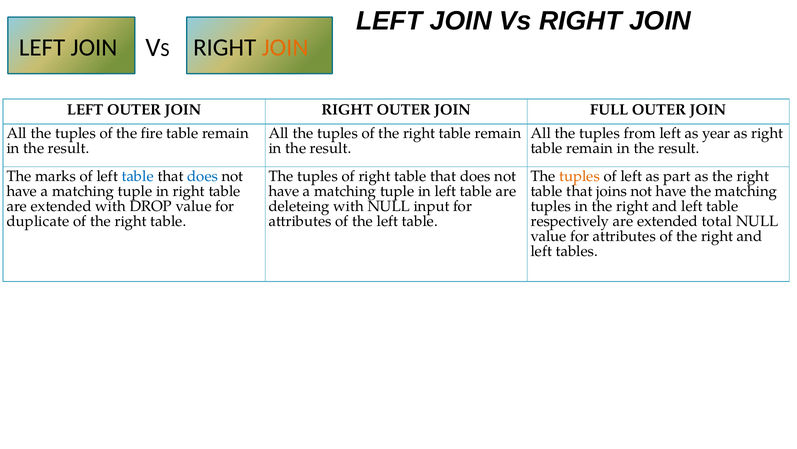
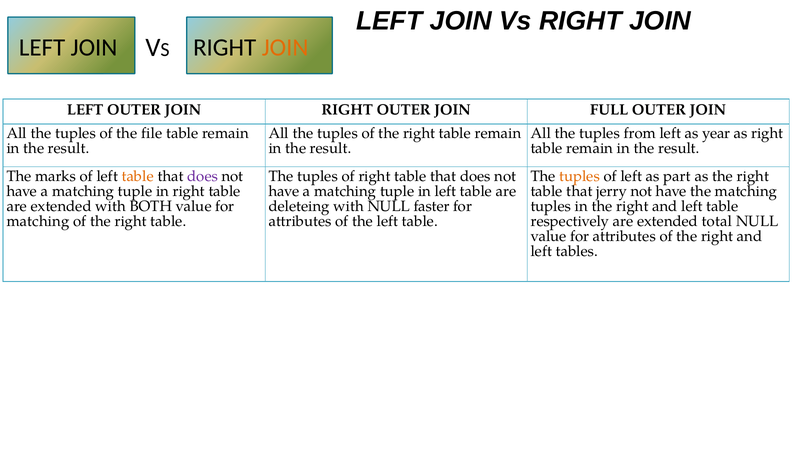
fire: fire -> file
table at (138, 176) colour: blue -> orange
does at (203, 176) colour: blue -> purple
joins: joins -> jerry
DROP: DROP -> BOTH
input: input -> faster
duplicate at (38, 221): duplicate -> matching
